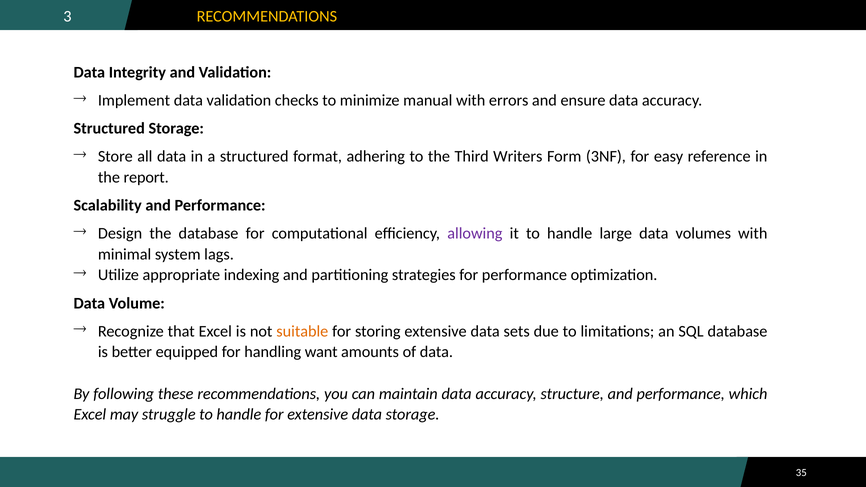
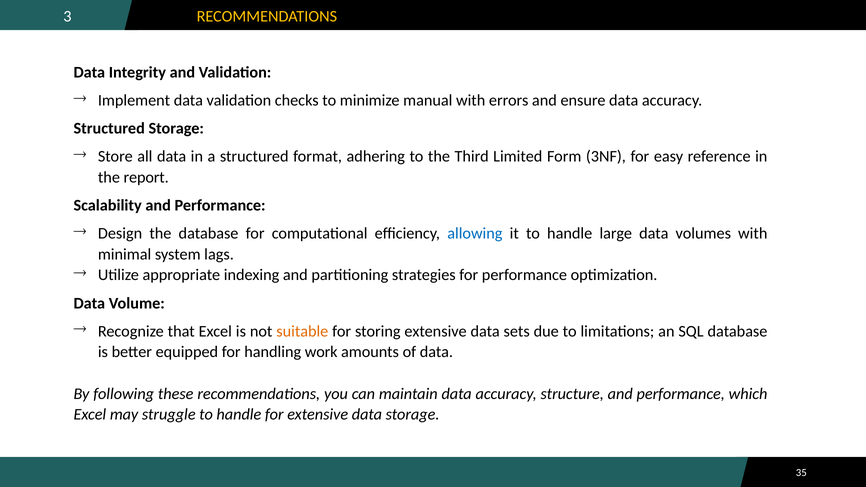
Writers: Writers -> Limited
allowing colour: purple -> blue
want: want -> work
